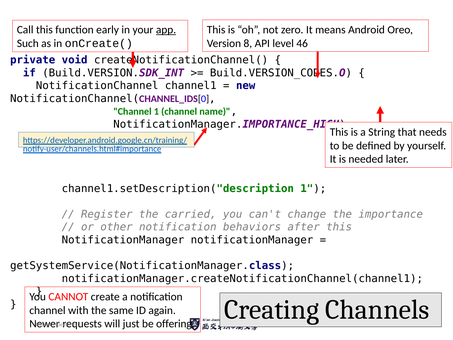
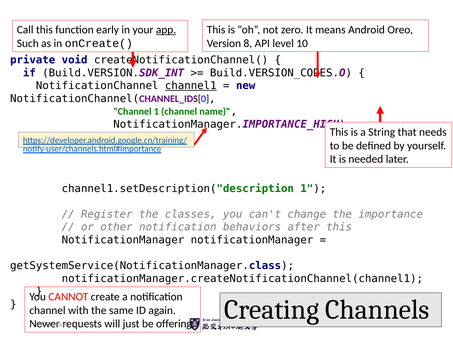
46: 46 -> 10
channel1 underline: none -> present
carried: carried -> classes
